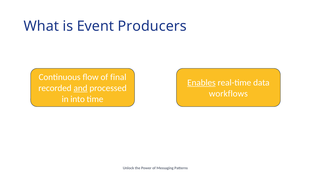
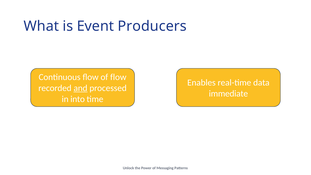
of final: final -> flow
Enables underline: present -> none
workflows: workflows -> immediate
